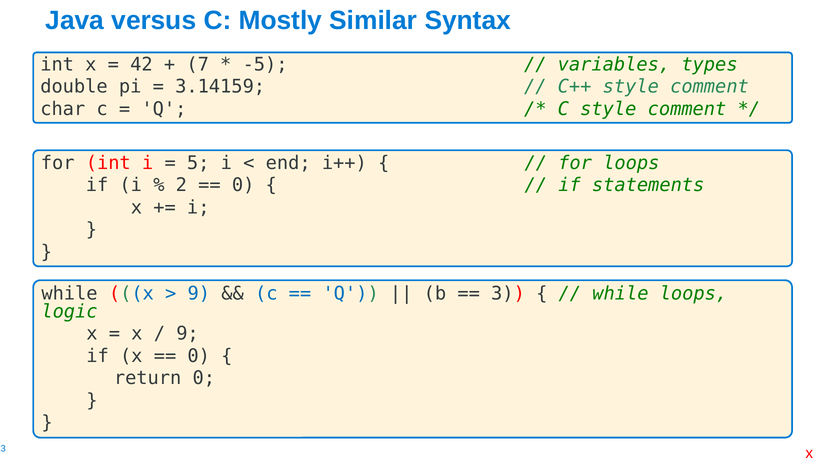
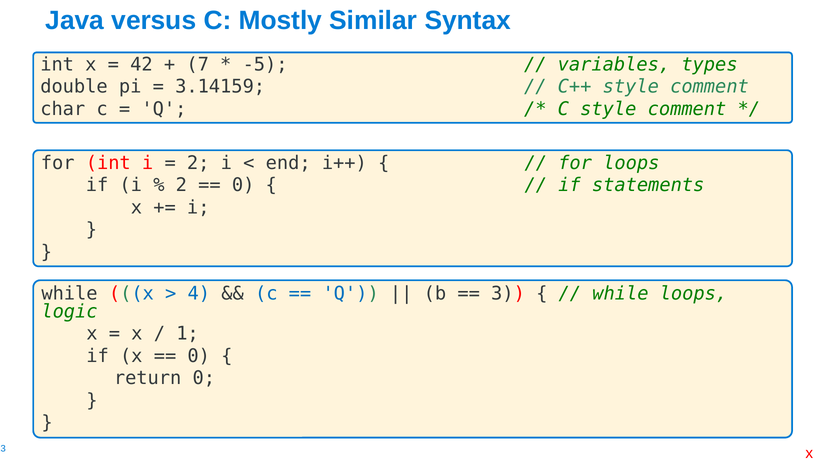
5 at (198, 163): 5 -> 2
9 at (199, 293): 9 -> 4
9 at (188, 333): 9 -> 1
